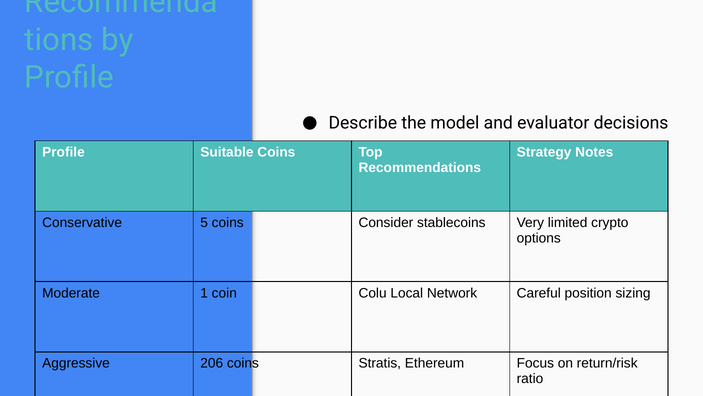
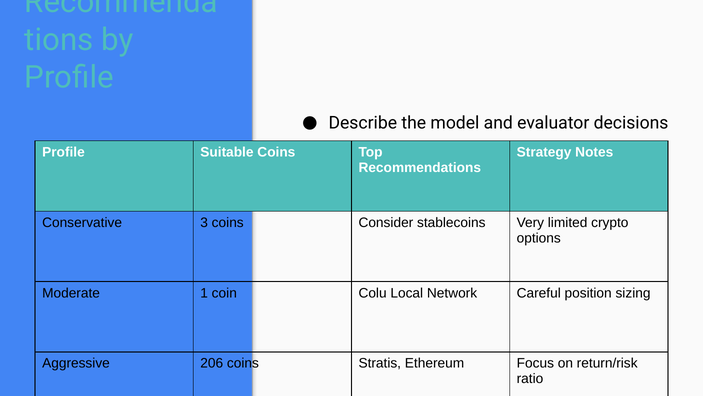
5: 5 -> 3
